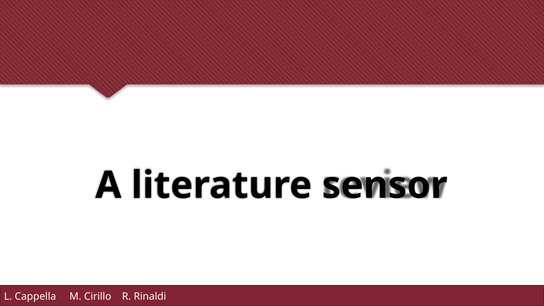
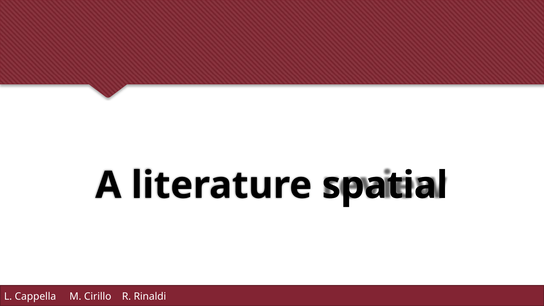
sensor: sensor -> spatial
